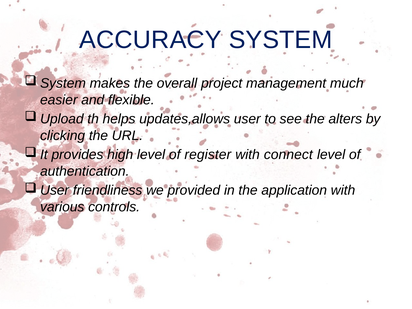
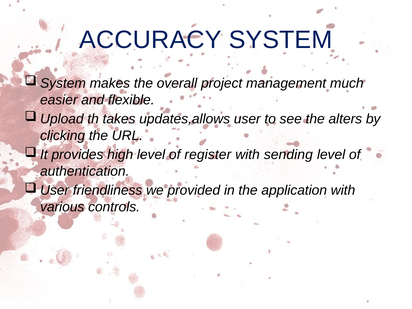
helps: helps -> takes
connect: connect -> sending
